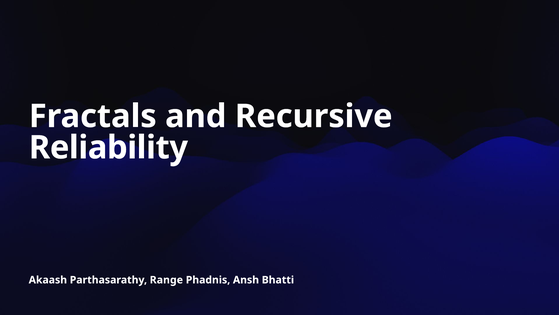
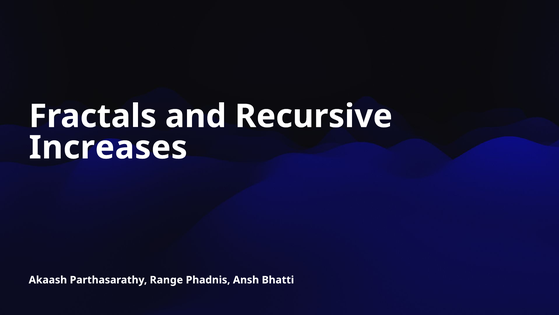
Reliability: Reliability -> Increases
